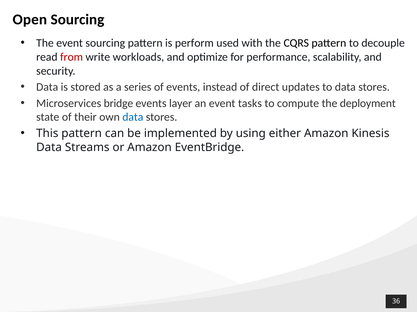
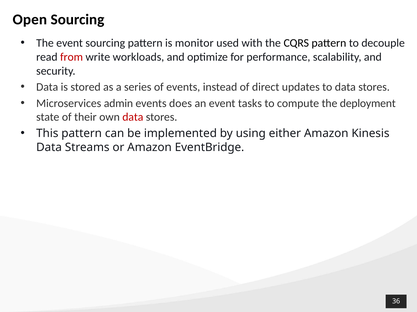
perform: perform -> monitor
bridge: bridge -> admin
layer: layer -> does
data at (133, 117) colour: blue -> red
